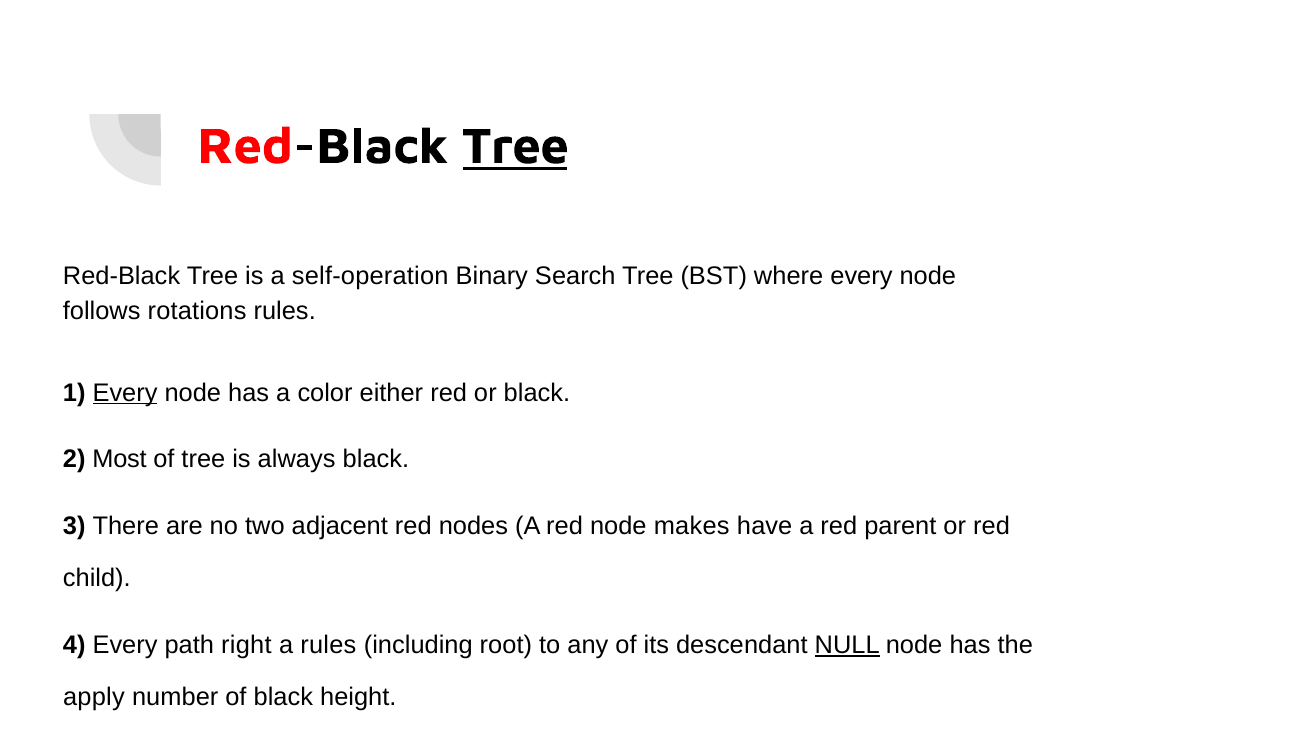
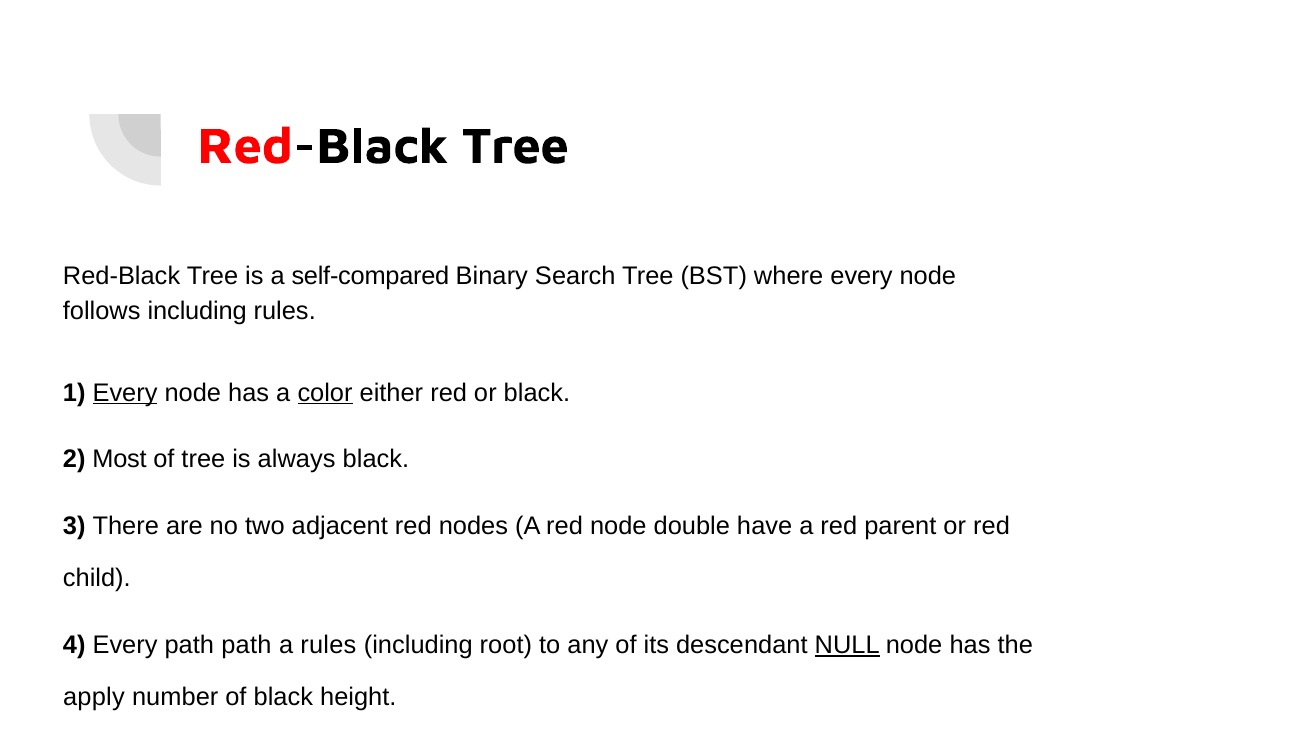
Tree at (515, 146) underline: present -> none
self-operation: self-operation -> self-compared
follows rotations: rotations -> including
color underline: none -> present
makes: makes -> double
path right: right -> path
